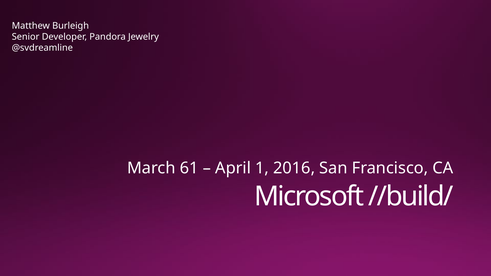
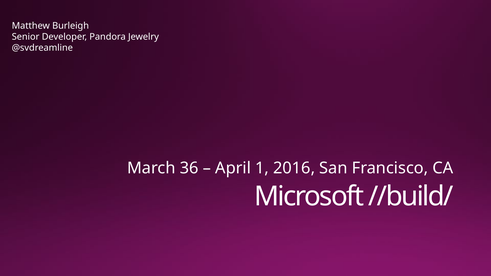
61: 61 -> 36
